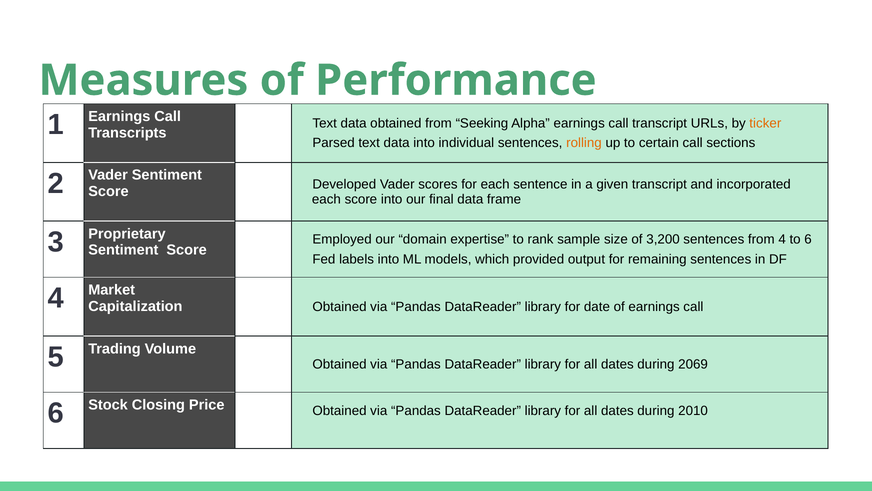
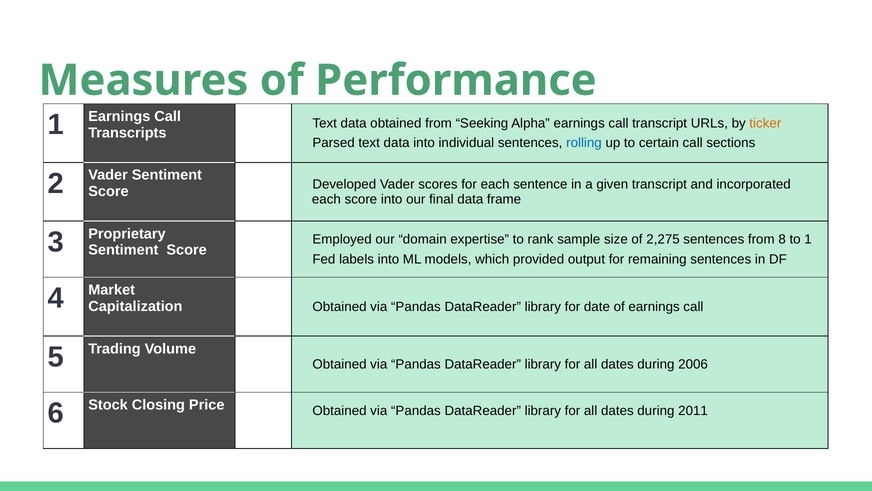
rolling colour: orange -> blue
3,200: 3,200 -> 2,275
from 4: 4 -> 8
to 6: 6 -> 1
2069: 2069 -> 2006
2010: 2010 -> 2011
